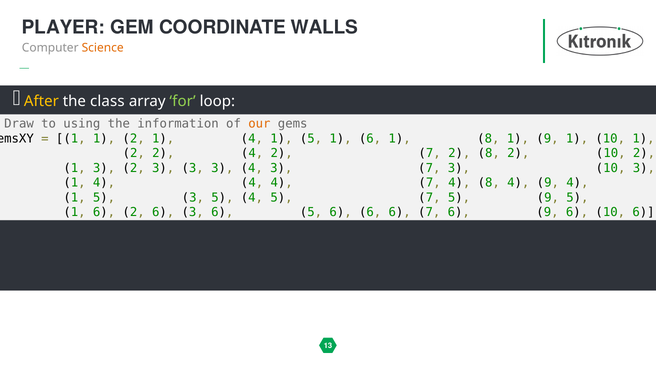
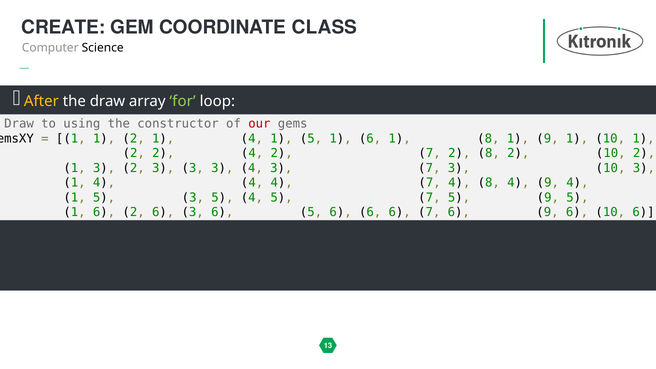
PLAYER: PLAYER -> CREATE
WALLS: WALLS -> CLASS
Science colour: orange -> black
the class: class -> draw
information: information -> constructor
our colour: orange -> red
